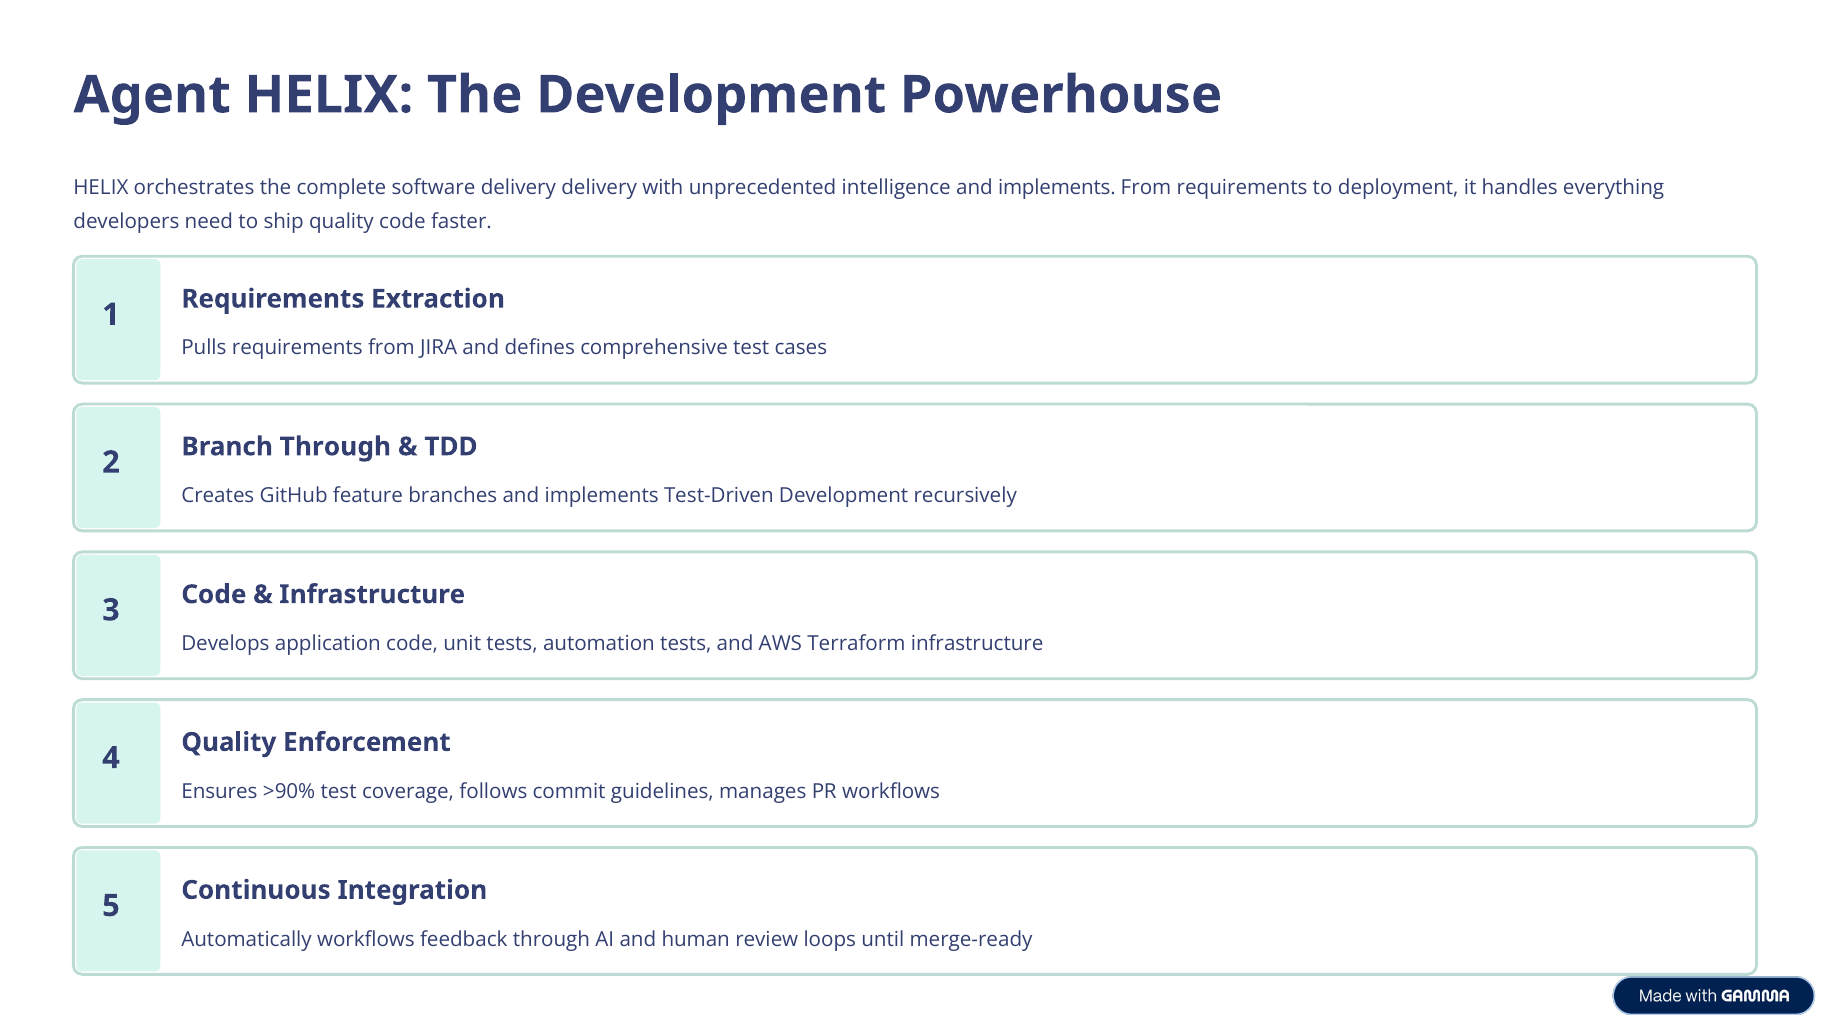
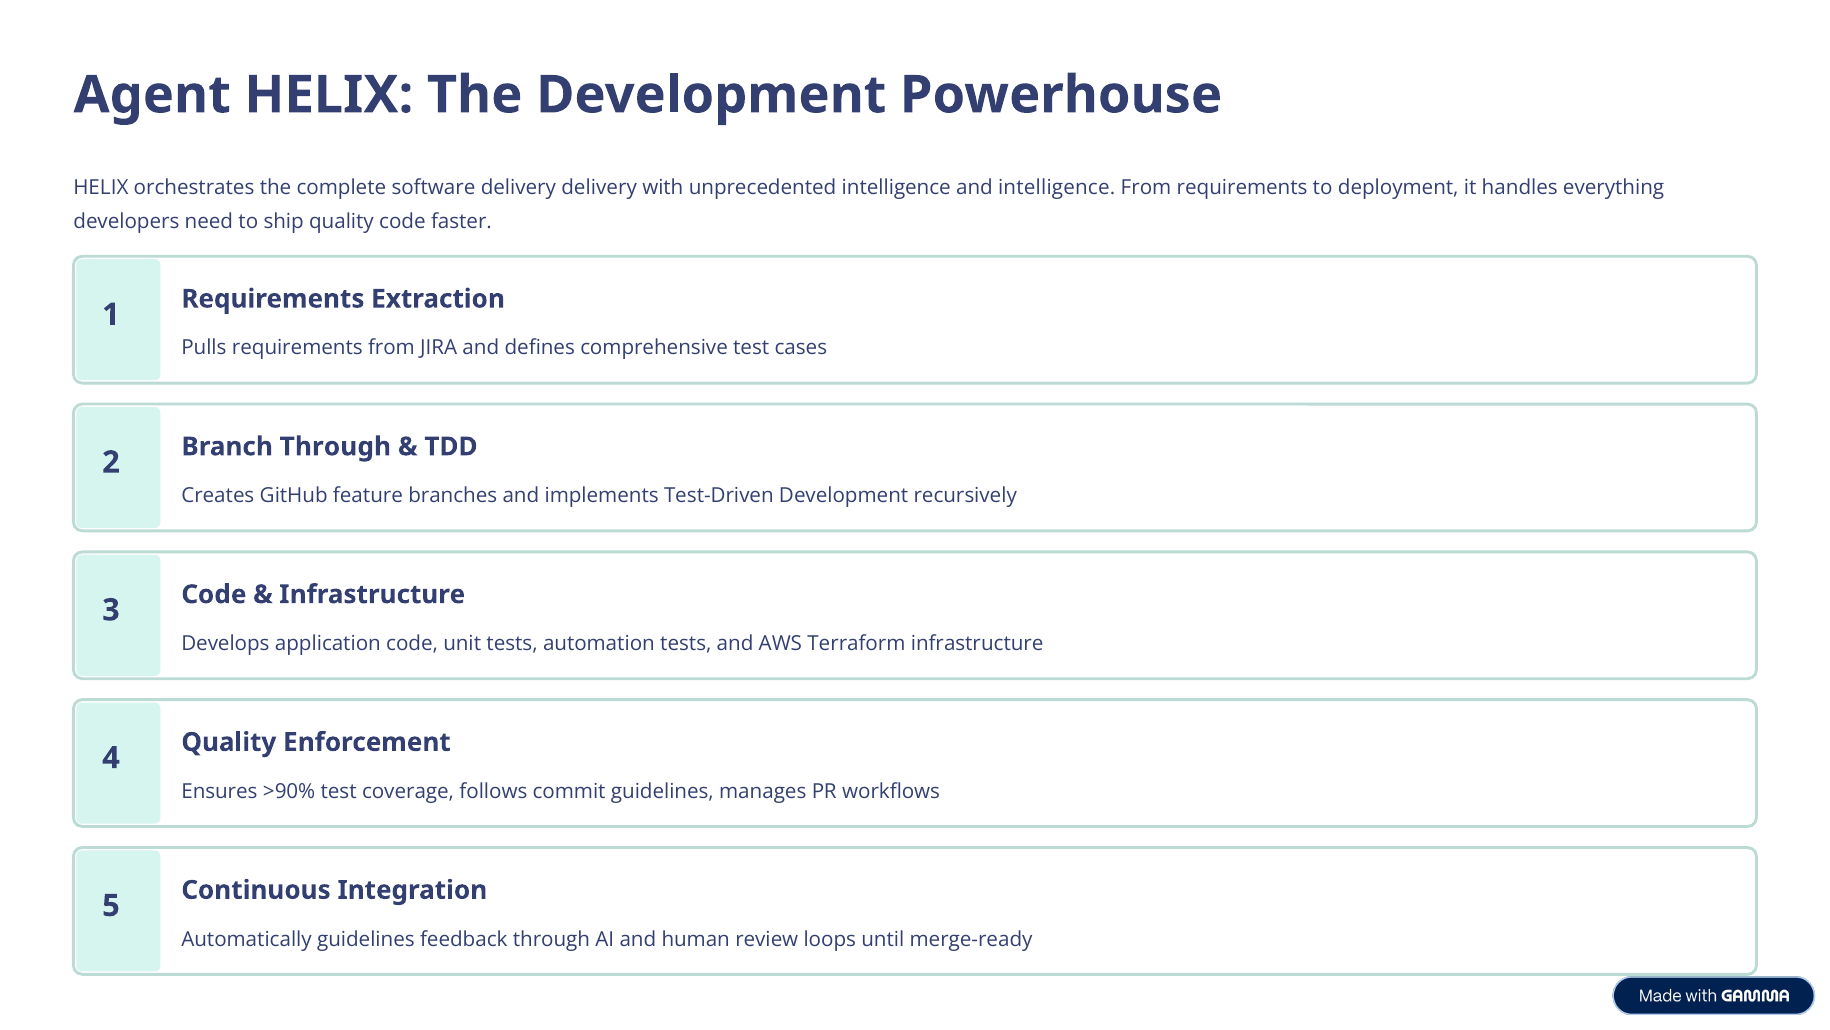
intelligence and implements: implements -> intelligence
Automatically workflows: workflows -> guidelines
